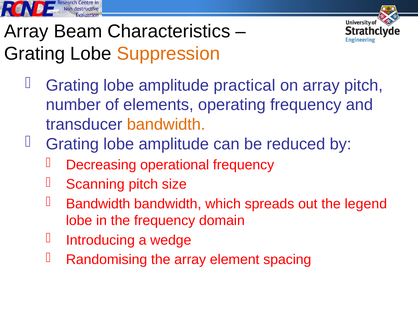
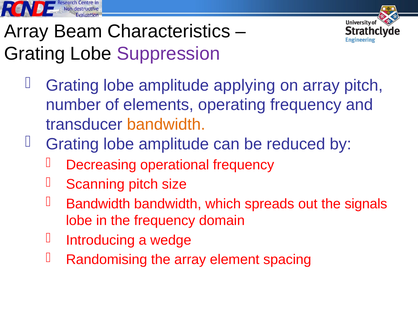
Suppression colour: orange -> purple
practical: practical -> applying
legend: legend -> signals
